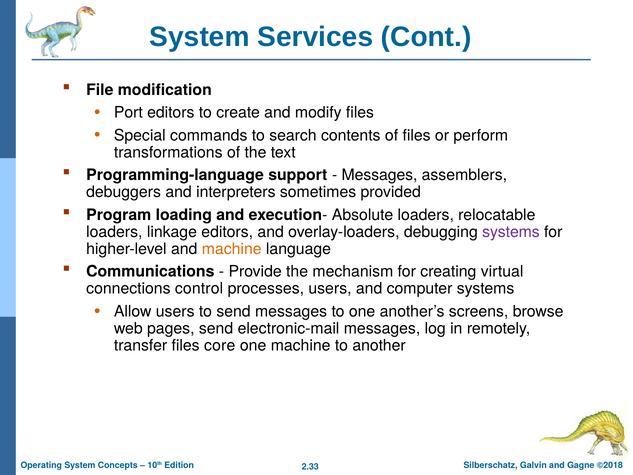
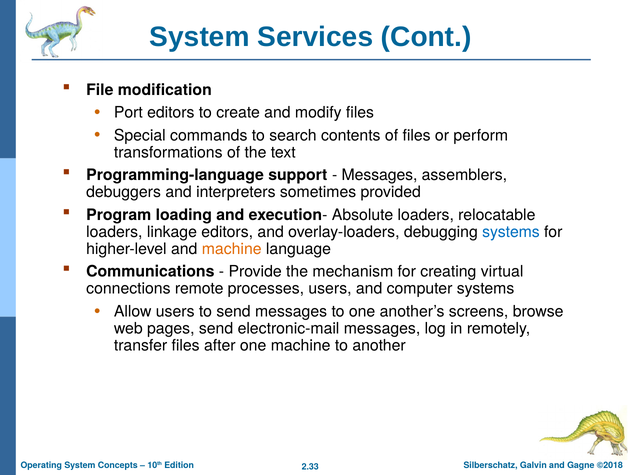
systems at (511, 232) colour: purple -> blue
control: control -> remote
core: core -> after
